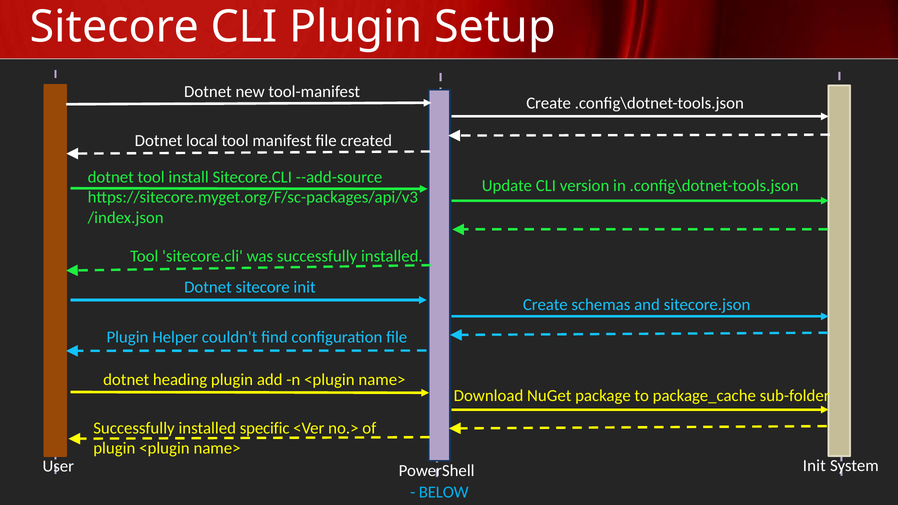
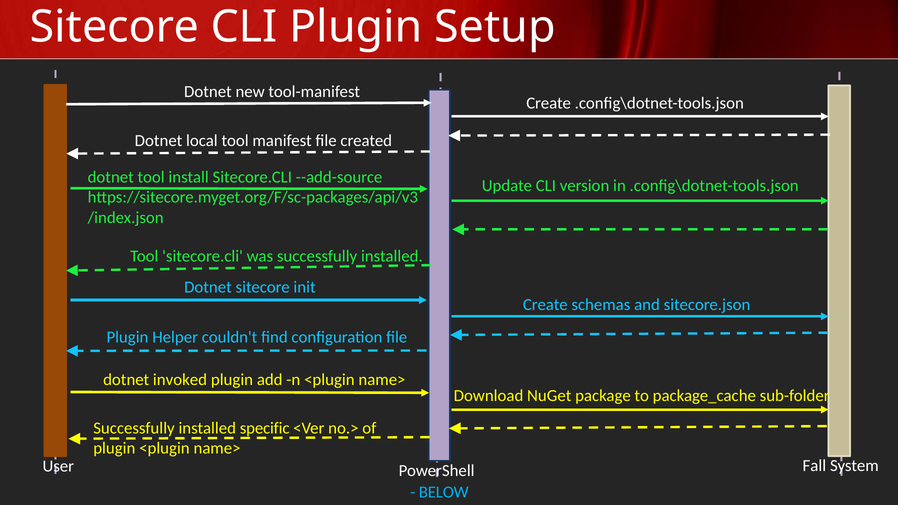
heading: heading -> invoked
PowerShell Init: Init -> Fall
